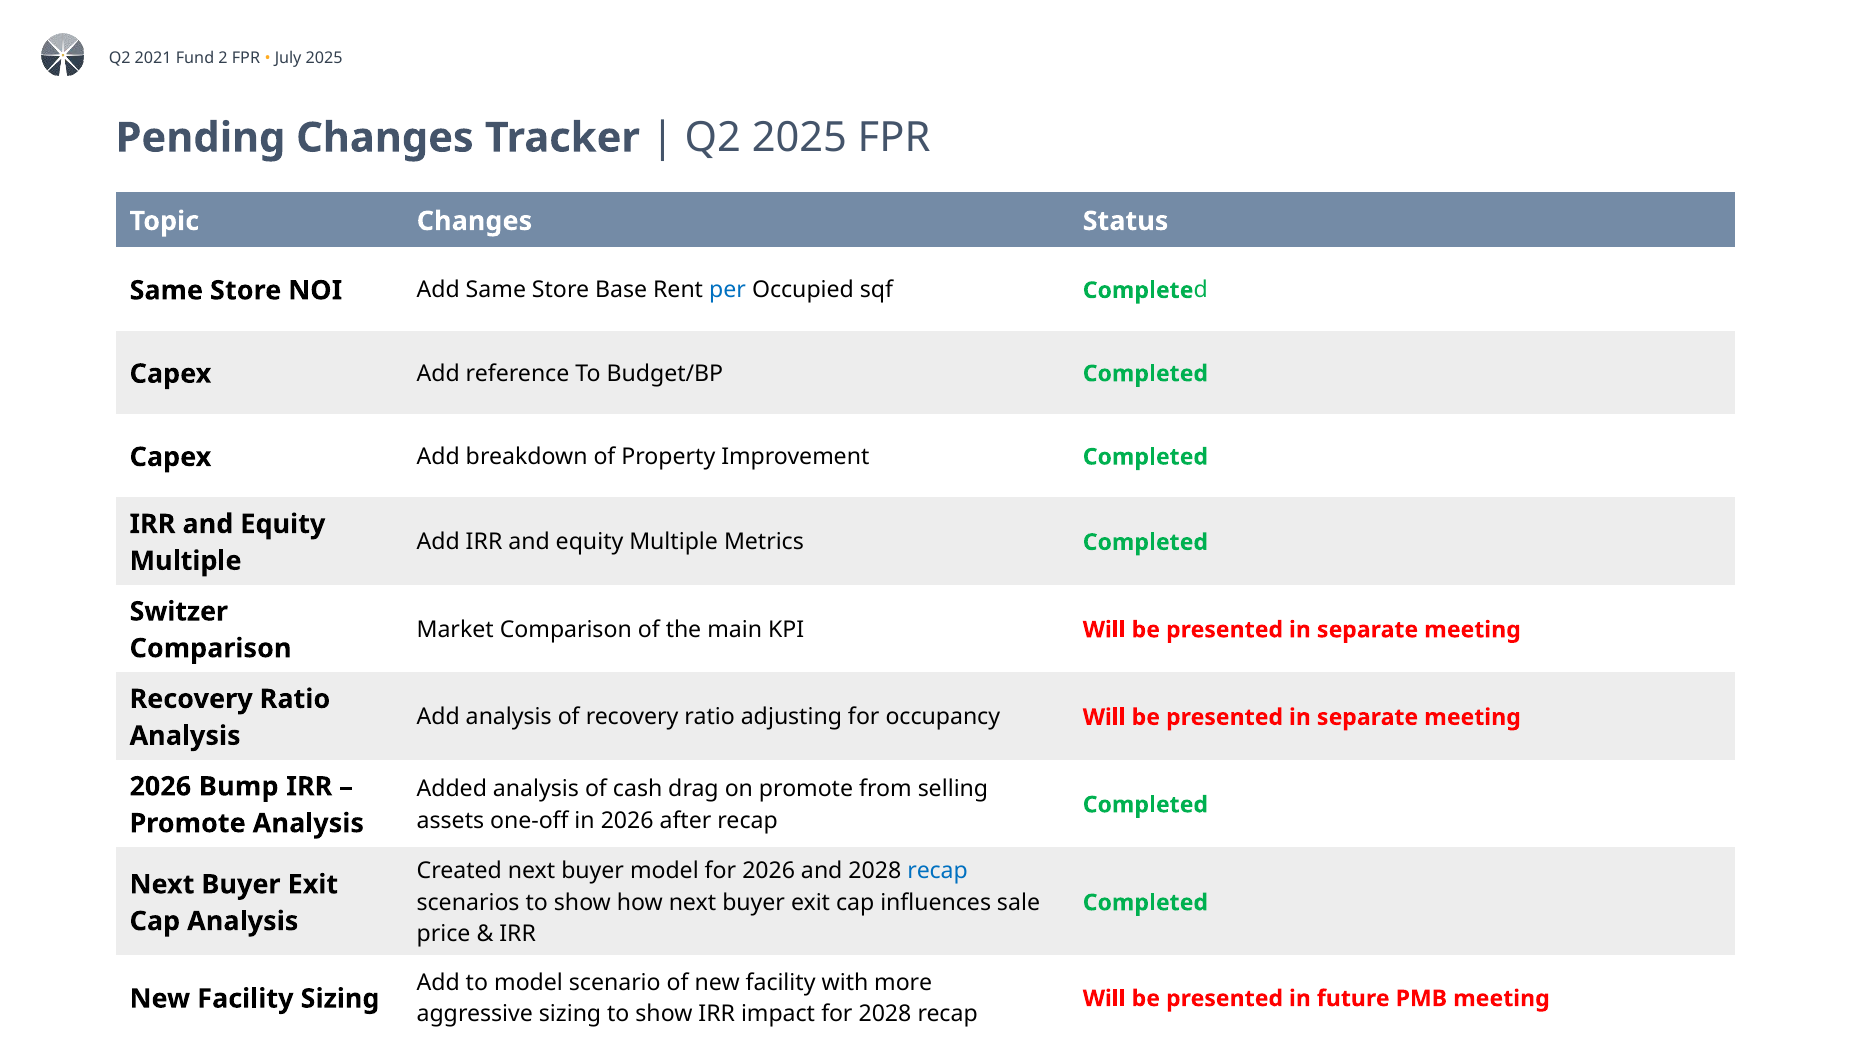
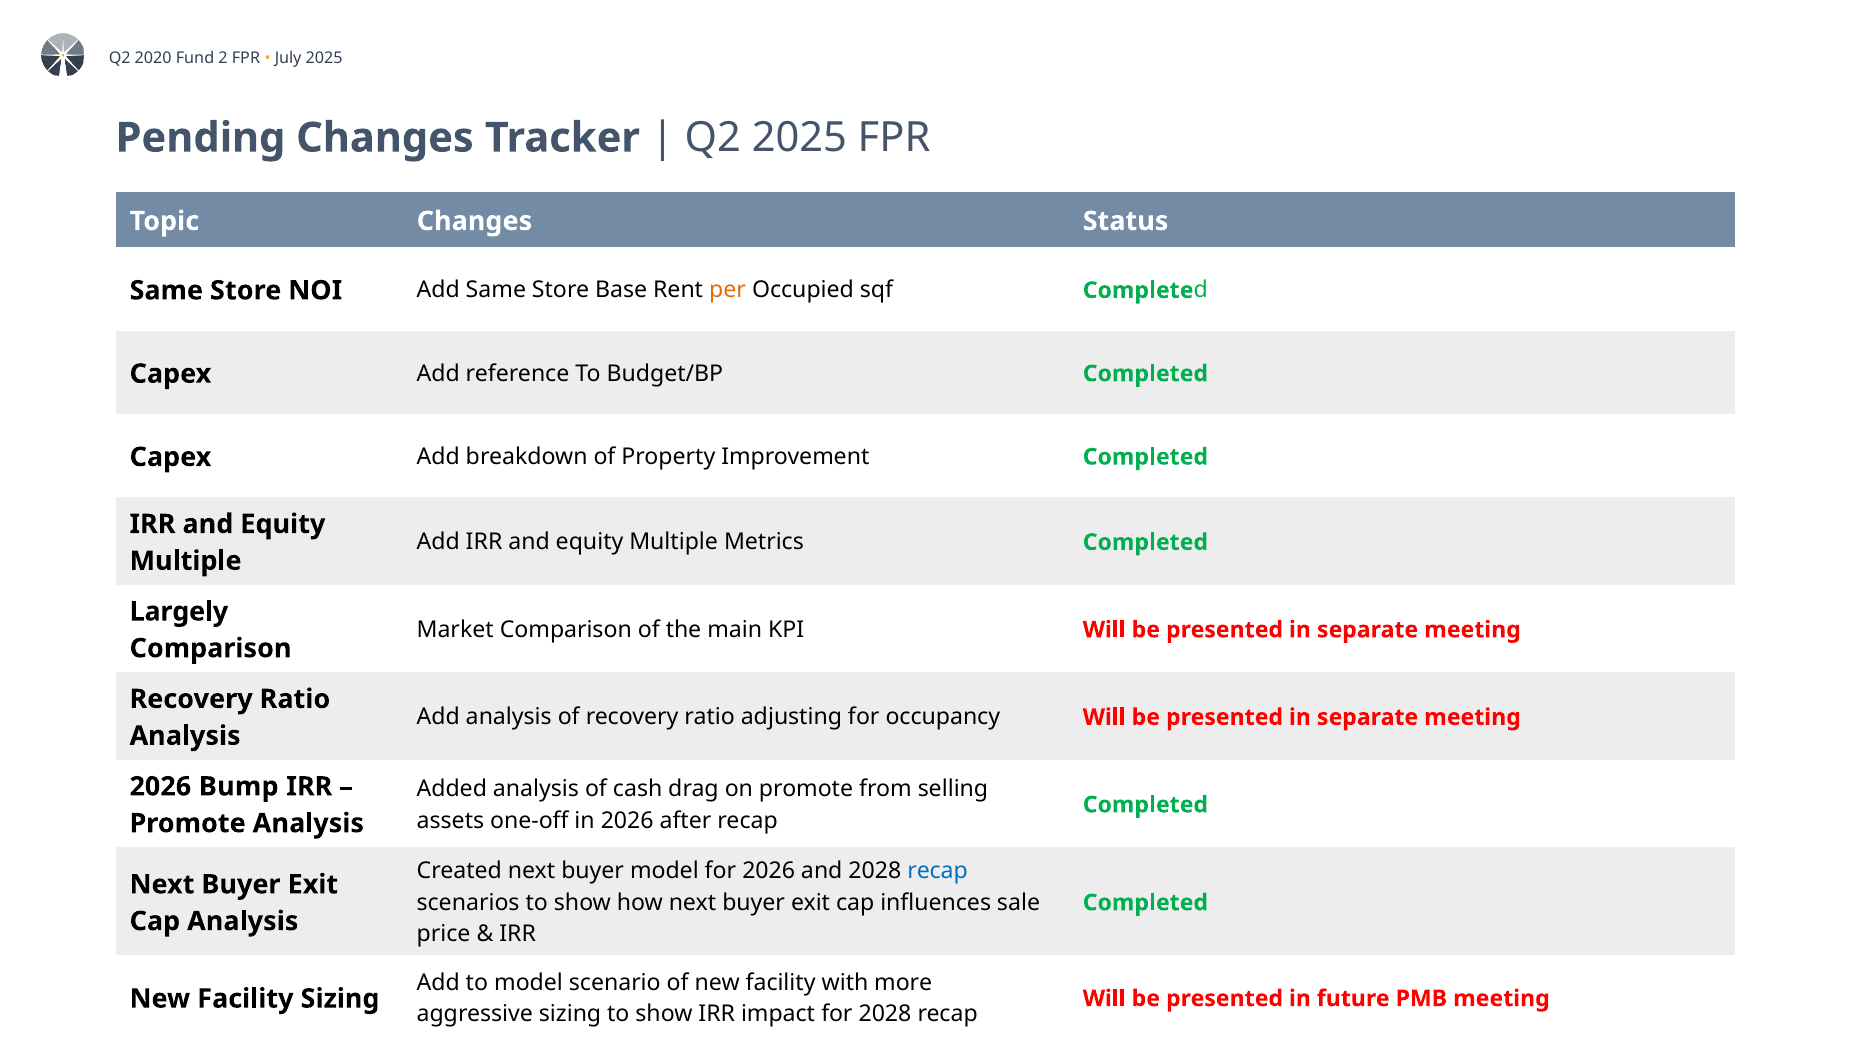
2021: 2021 -> 2020
per colour: blue -> orange
Switzer: Switzer -> Largely
